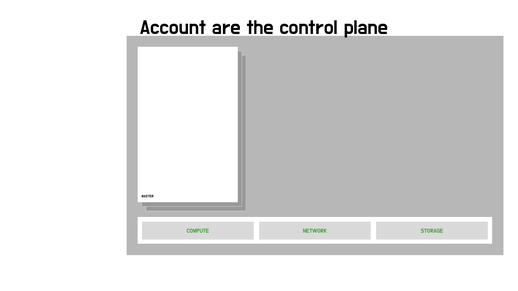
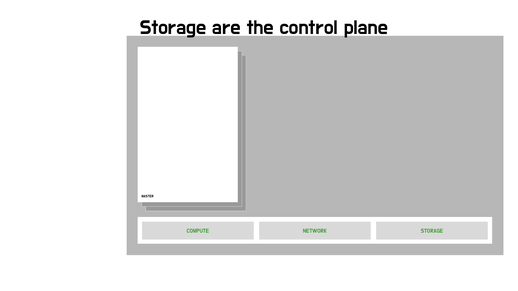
Account at (173, 27): Account -> Storage
